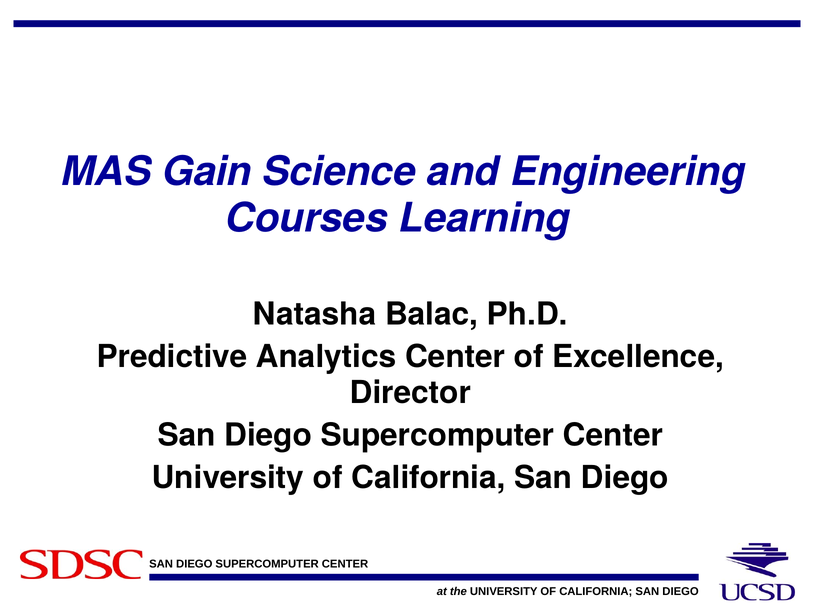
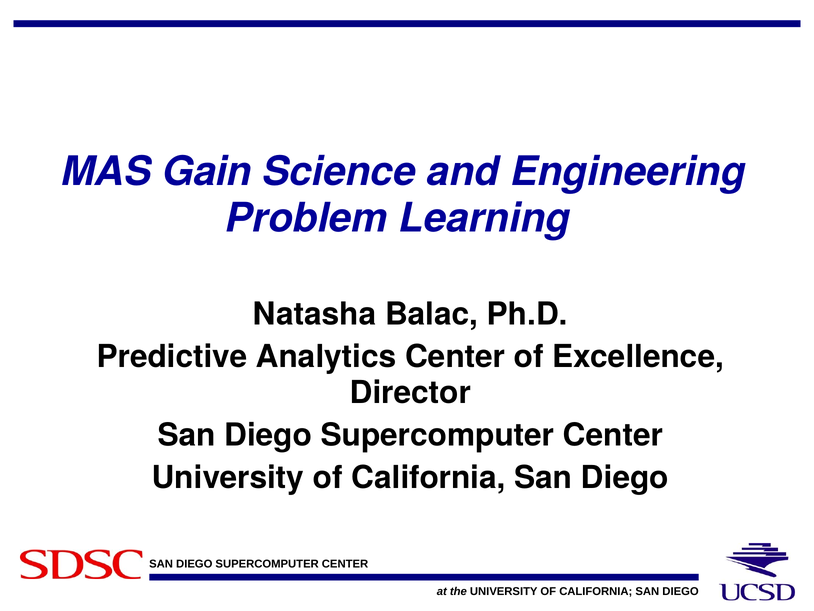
Courses: Courses -> Problem
